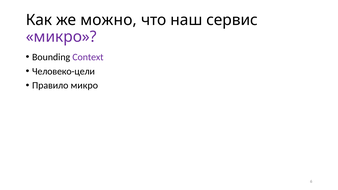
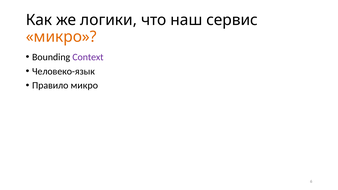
можно: можно -> логики
микро at (61, 37) colour: purple -> orange
Человеко-цели: Человеко-цели -> Человеко-язык
